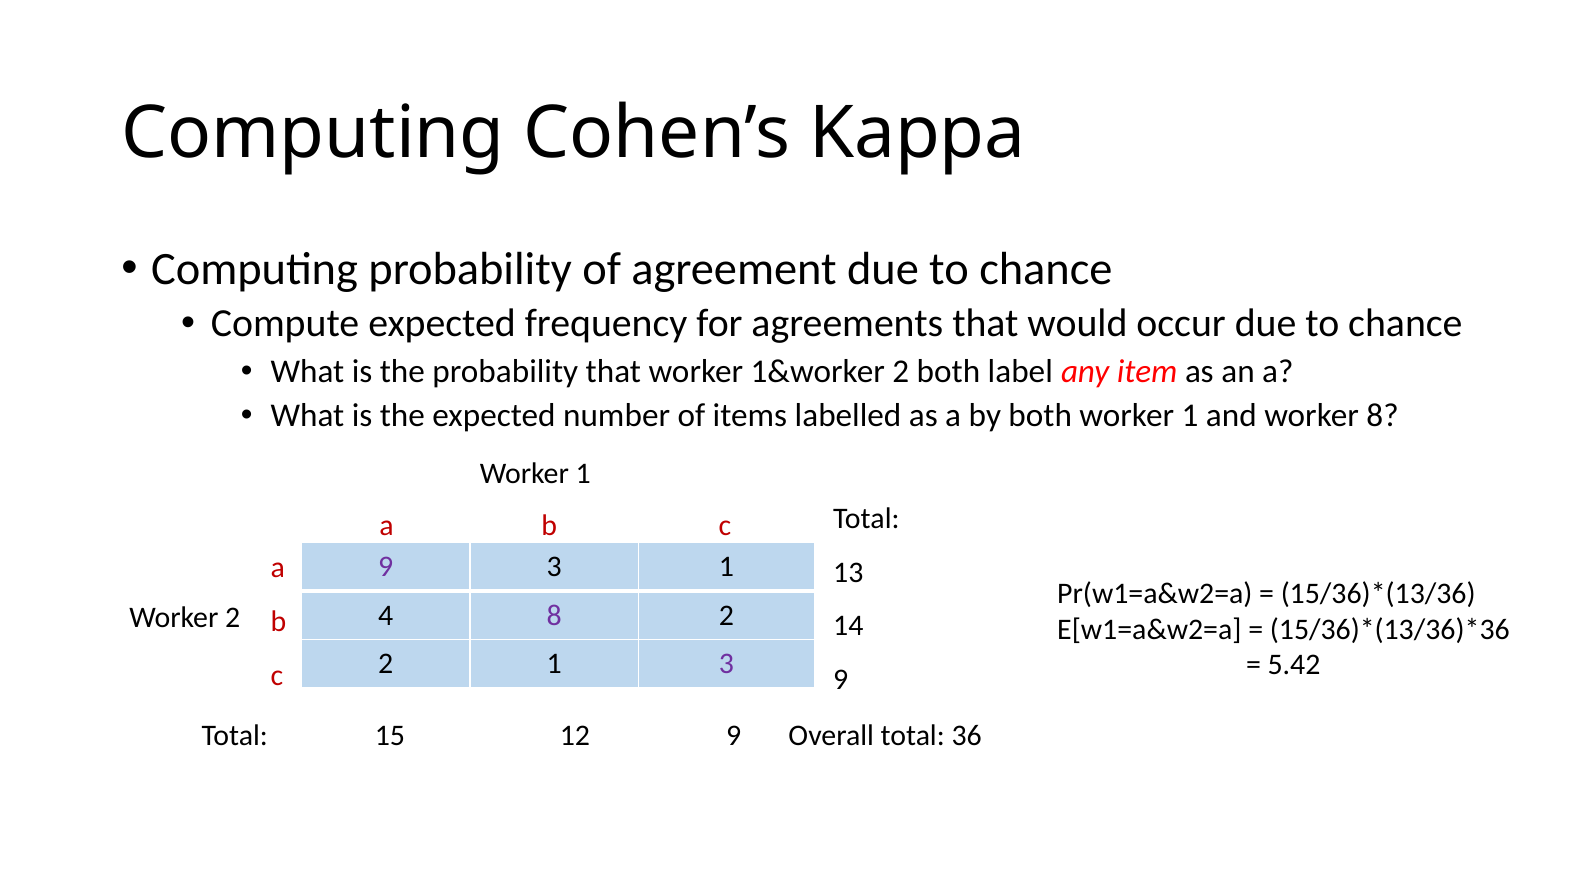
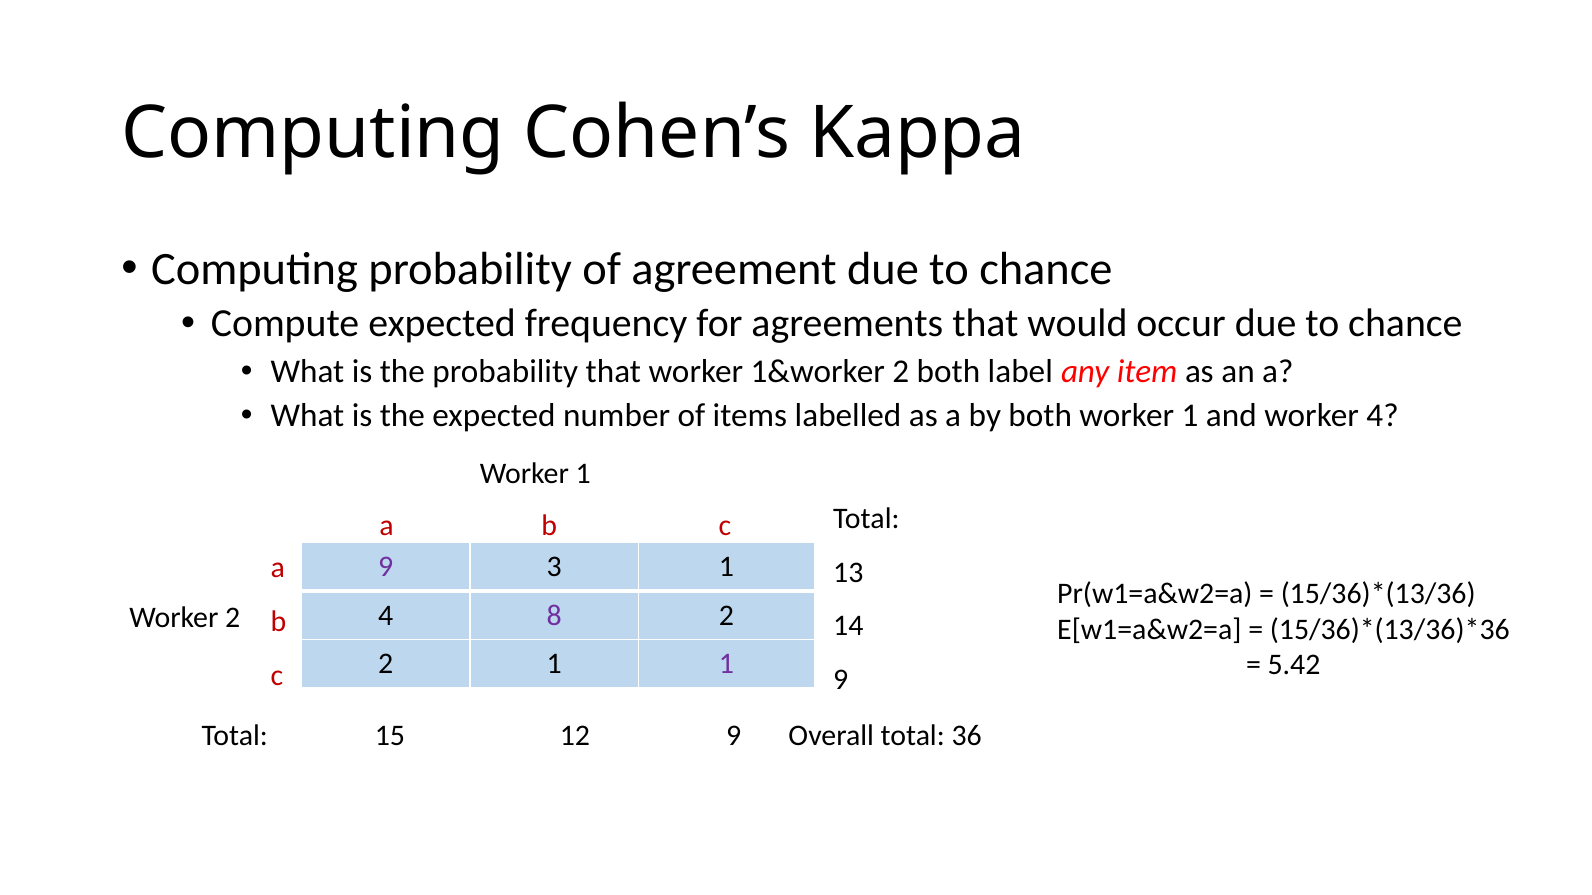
worker 8: 8 -> 4
1 3: 3 -> 1
